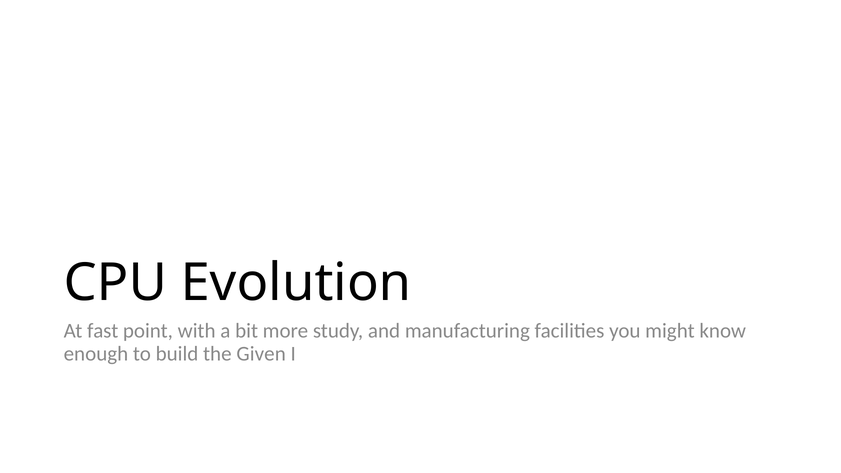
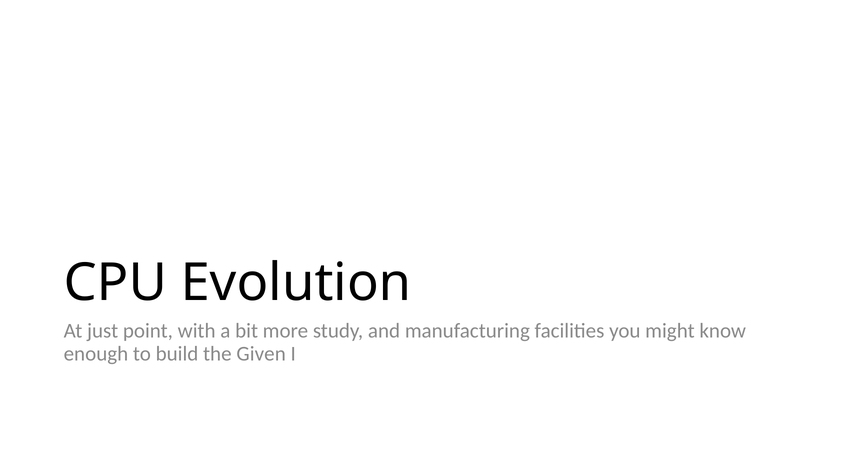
fast: fast -> just
